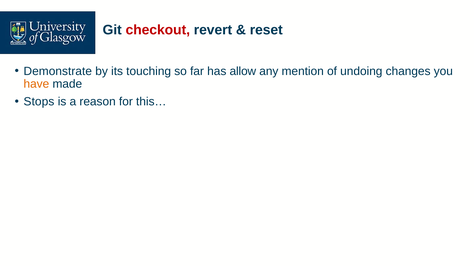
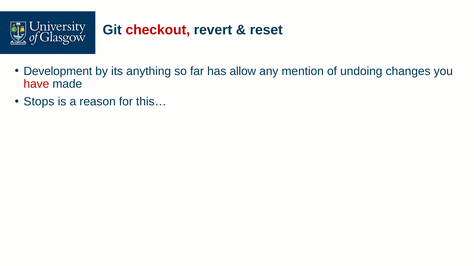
Demonstrate: Demonstrate -> Development
touching: touching -> anything
have colour: orange -> red
